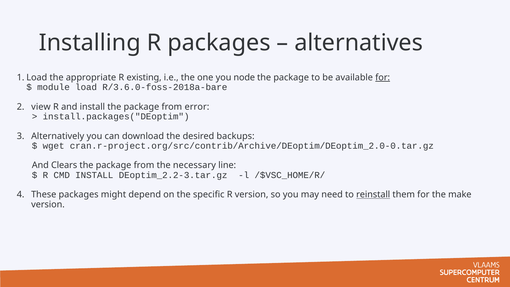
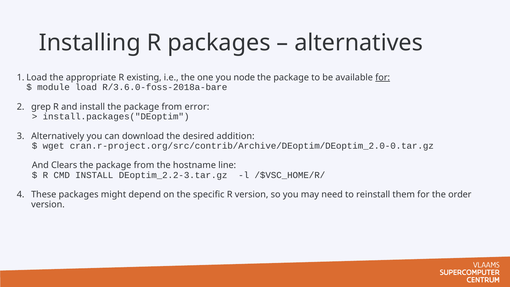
view: view -> grep
backups: backups -> addition
necessary: necessary -> hostname
reinstall underline: present -> none
make: make -> order
